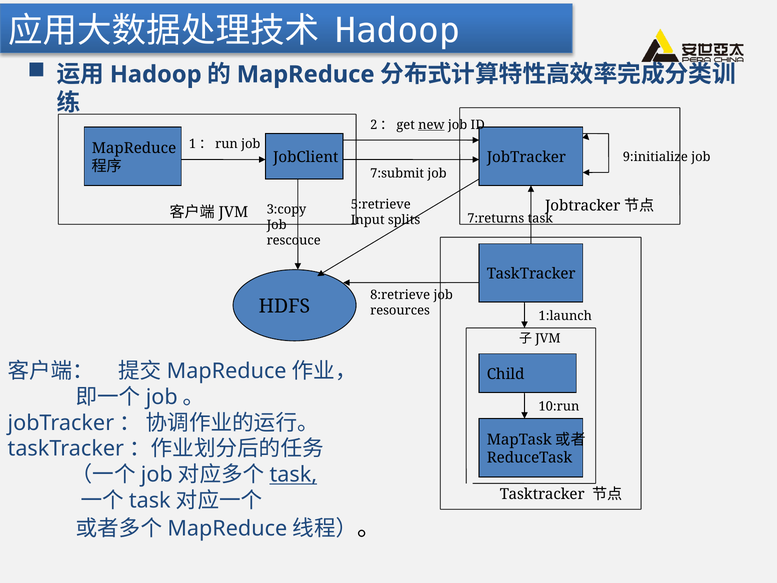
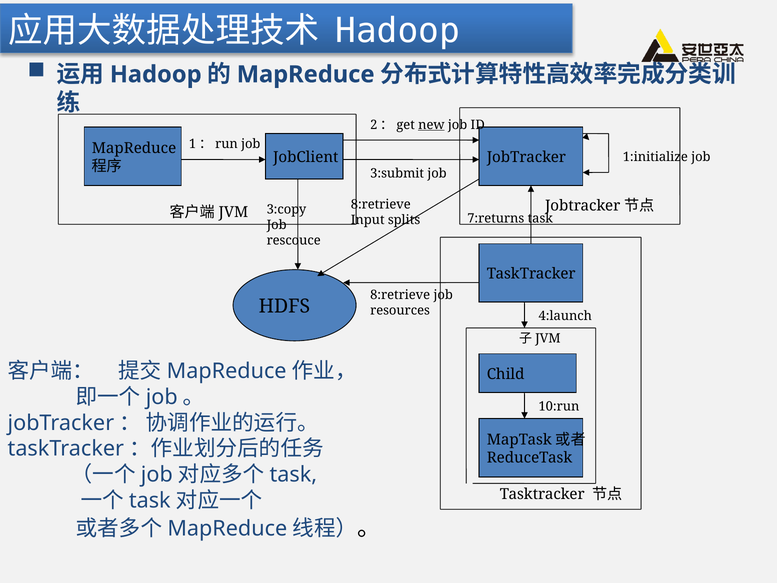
9:initialize: 9:initialize -> 1:initialize
7:submit: 7:submit -> 3:submit
5:retrieve at (381, 204): 5:retrieve -> 8:retrieve
1:launch: 1:launch -> 4:launch
task at (293, 475) underline: present -> none
